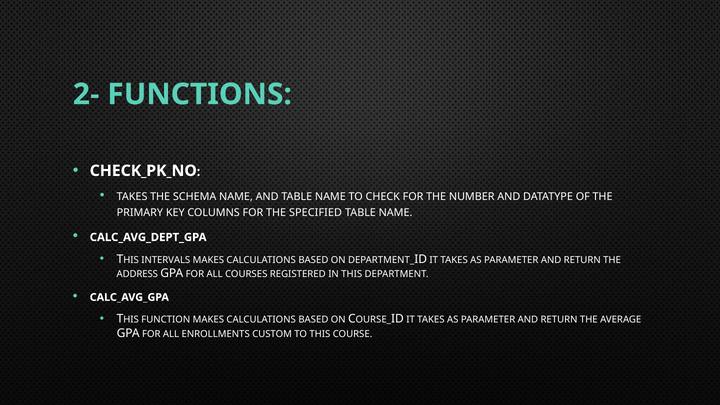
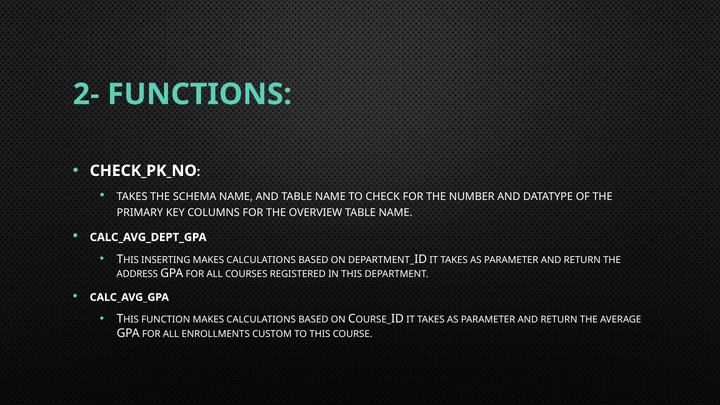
SPECIFIED: SPECIFIED -> OVERVIEW
INTERVALS: INTERVALS -> INSERTING
